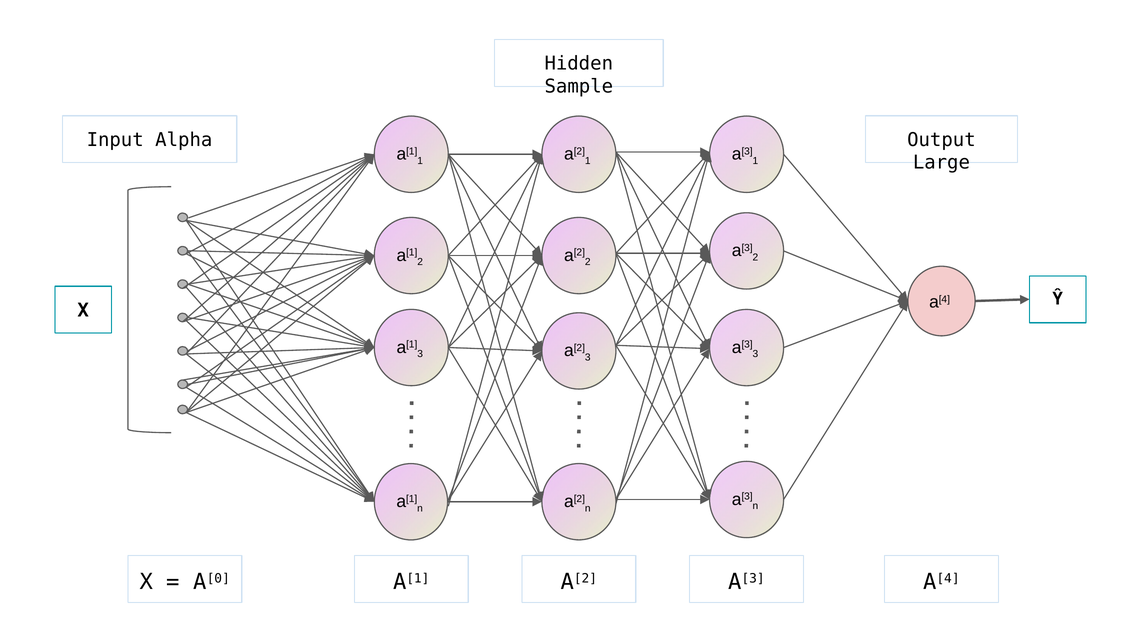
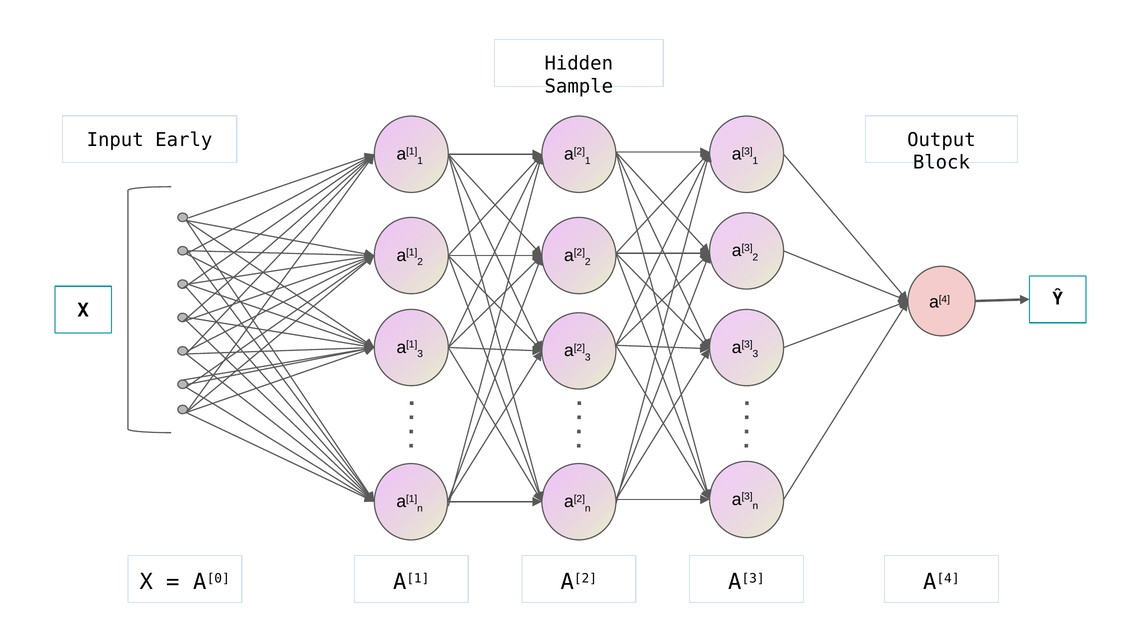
Alpha: Alpha -> Early
Large: Large -> Block
